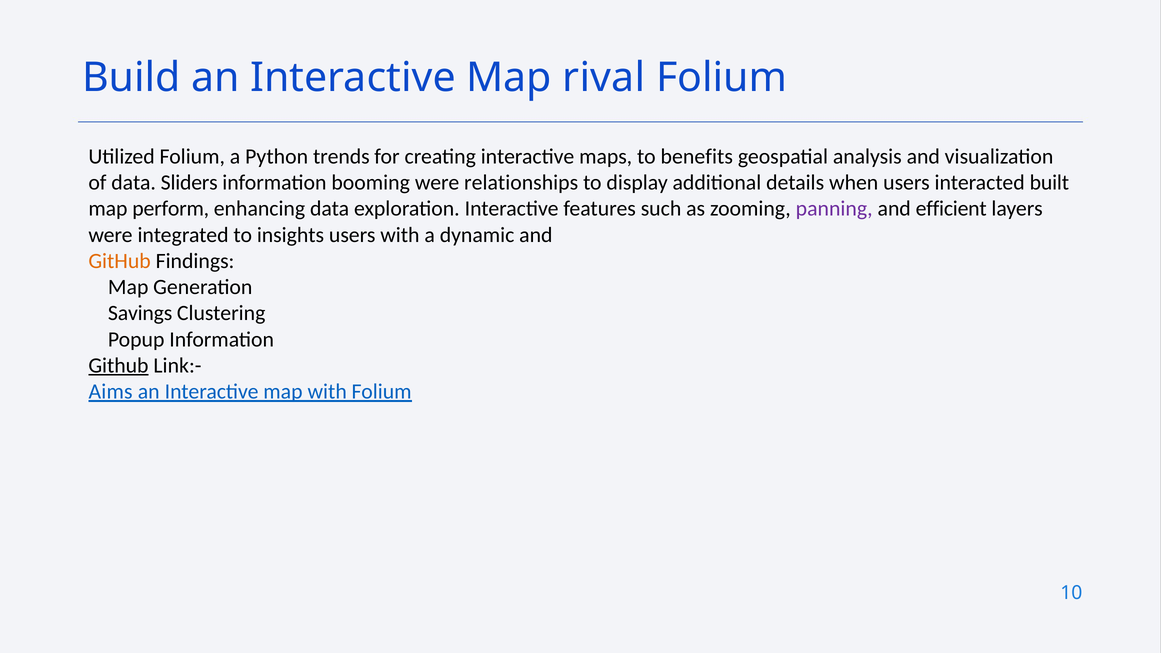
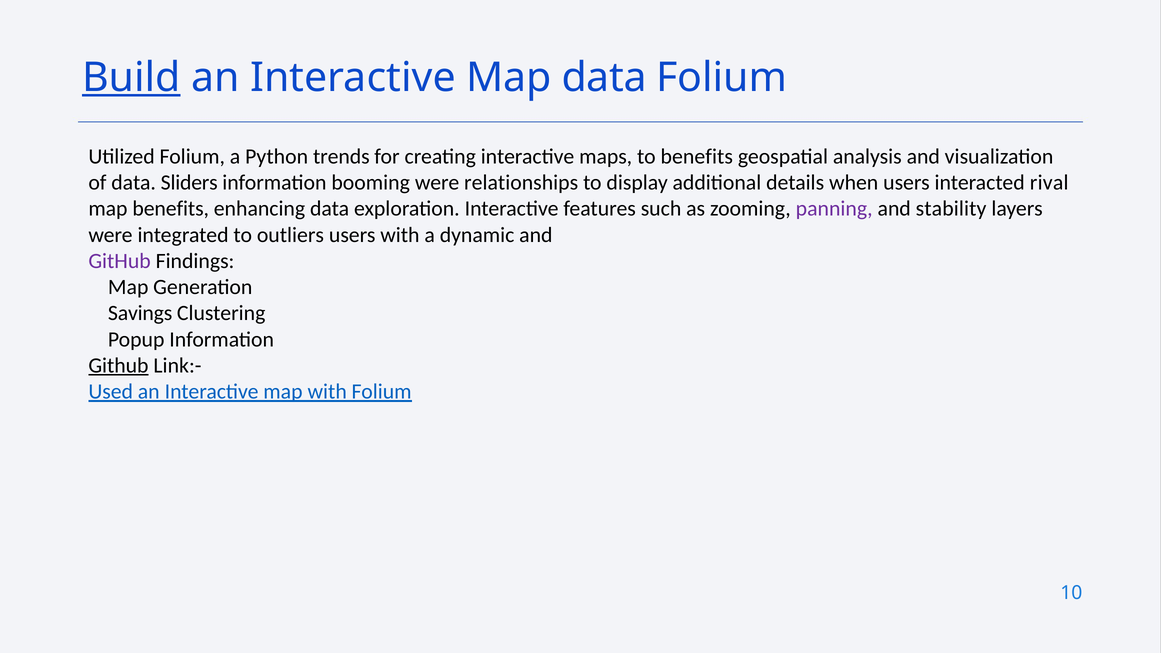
Build underline: none -> present
Map rival: rival -> data
built: built -> rival
map perform: perform -> benefits
efficient: efficient -> stability
insights: insights -> outliers
GitHub at (120, 261) colour: orange -> purple
Aims: Aims -> Used
